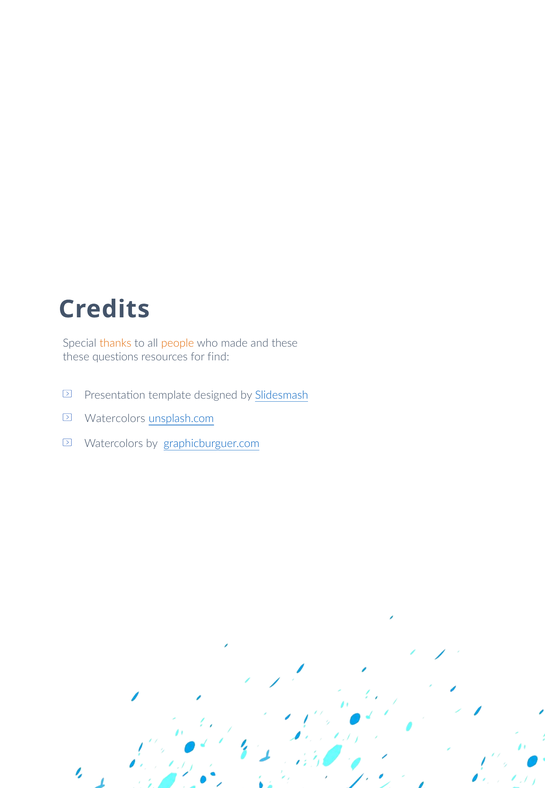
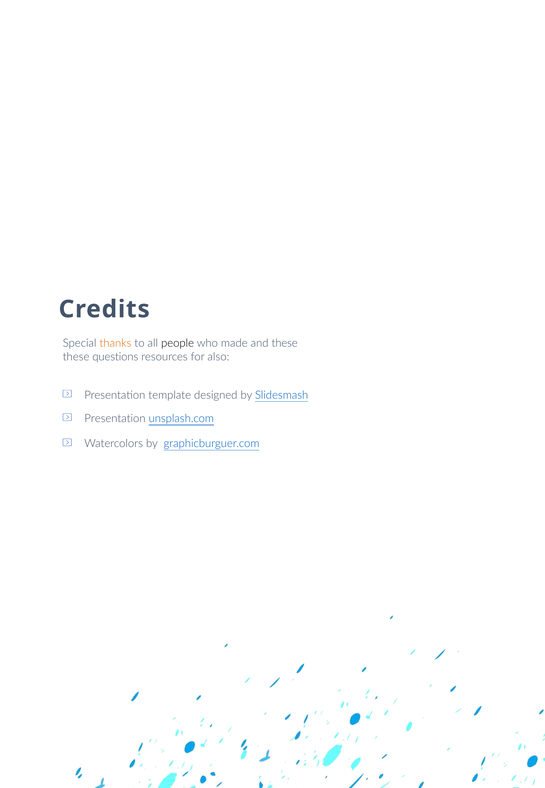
people colour: orange -> black
find: find -> also
Watercolors at (115, 418): Watercolors -> Presentation
